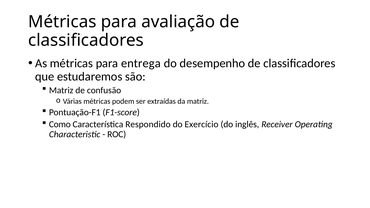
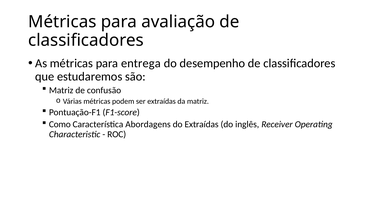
Respondido: Respondido -> Abordagens
do Exercício: Exercício -> Extraídas
